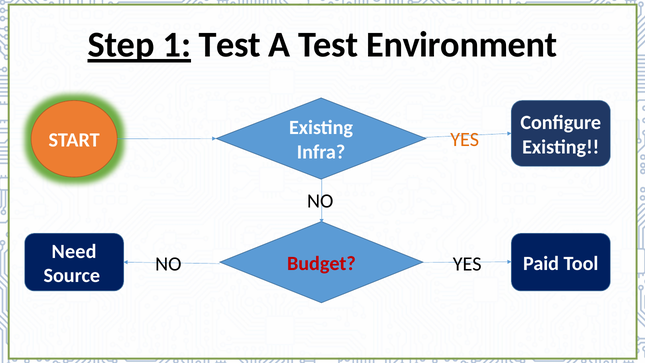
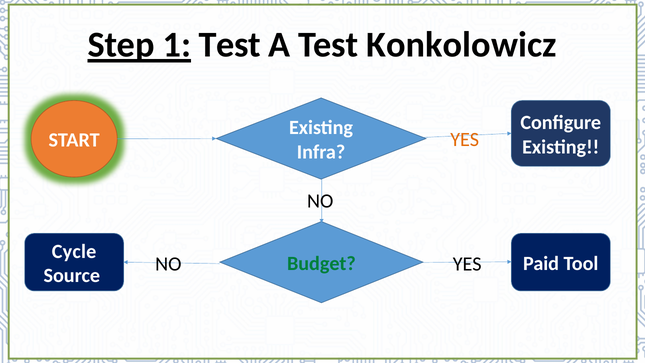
Environment: Environment -> Konkolowicz
Need: Need -> Cycle
Budget colour: red -> green
